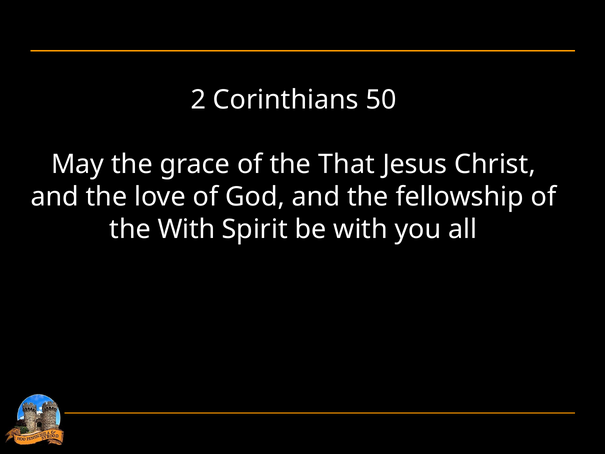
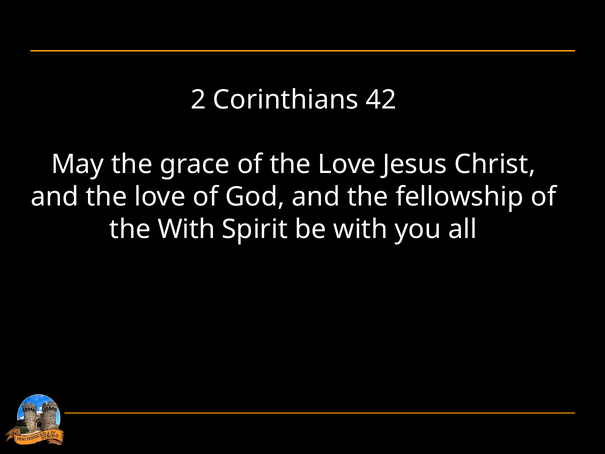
50: 50 -> 42
of the That: That -> Love
